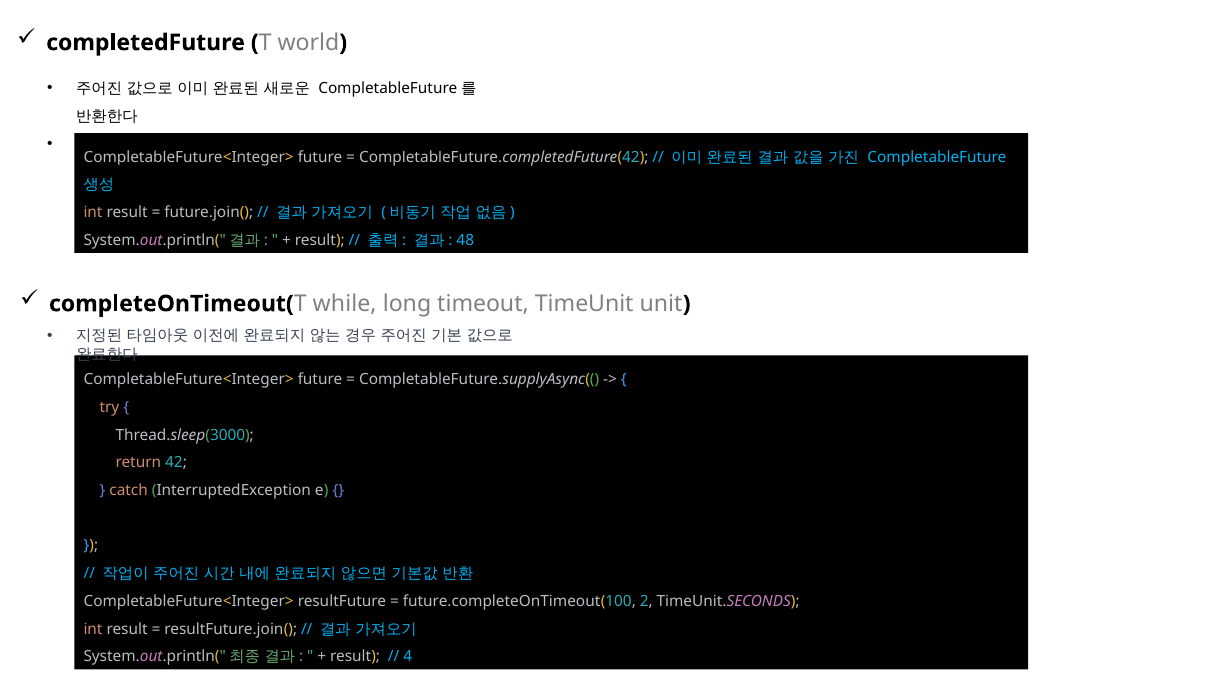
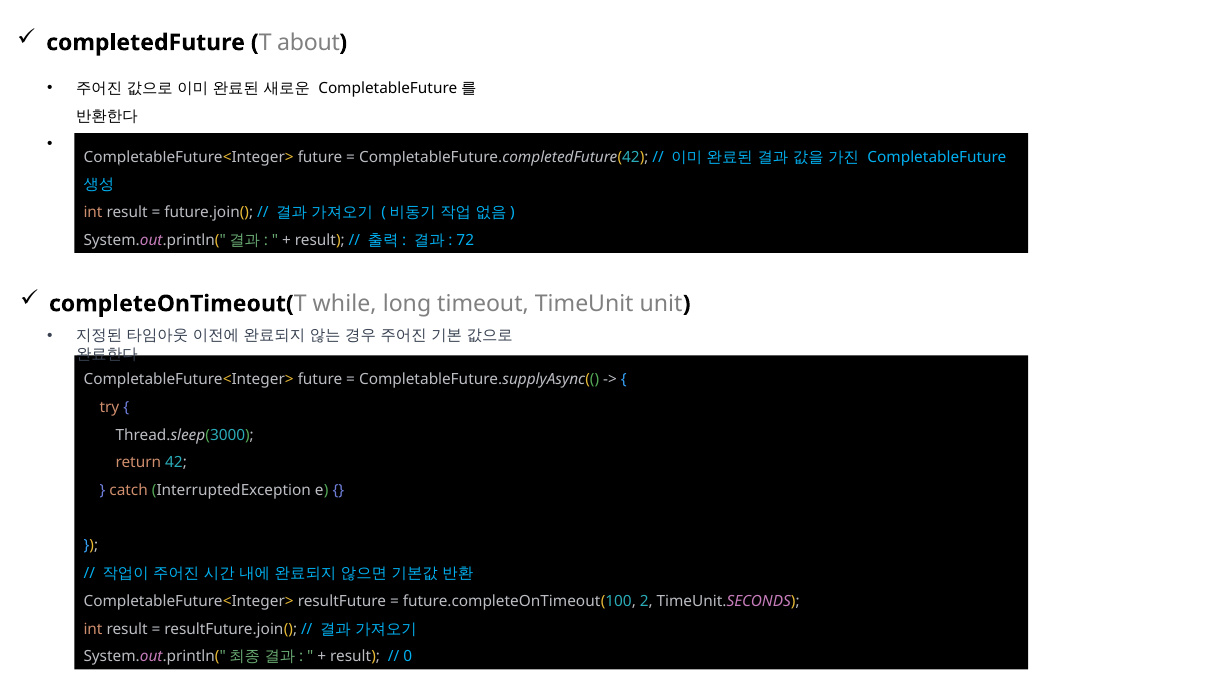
world: world -> about
48: 48 -> 72
4: 4 -> 0
